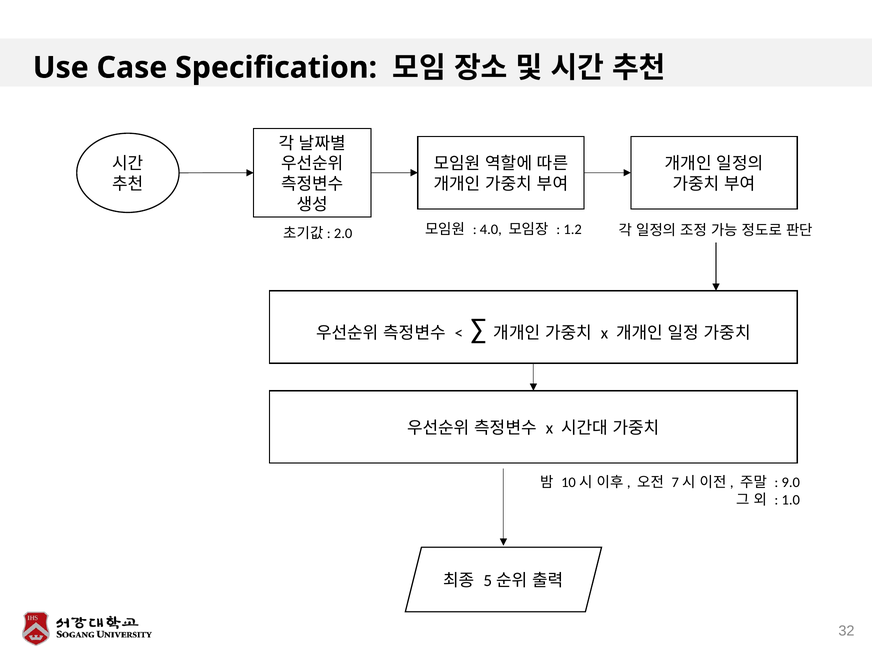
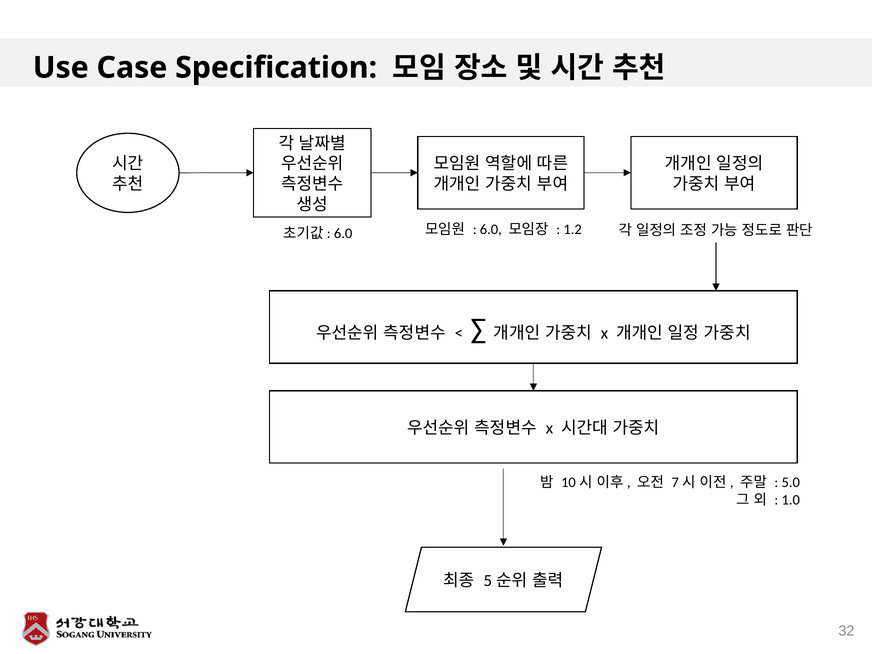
4.0 at (491, 230): 4.0 -> 6.0
2.0 at (343, 234): 2.0 -> 6.0
9.0: 9.0 -> 5.0
